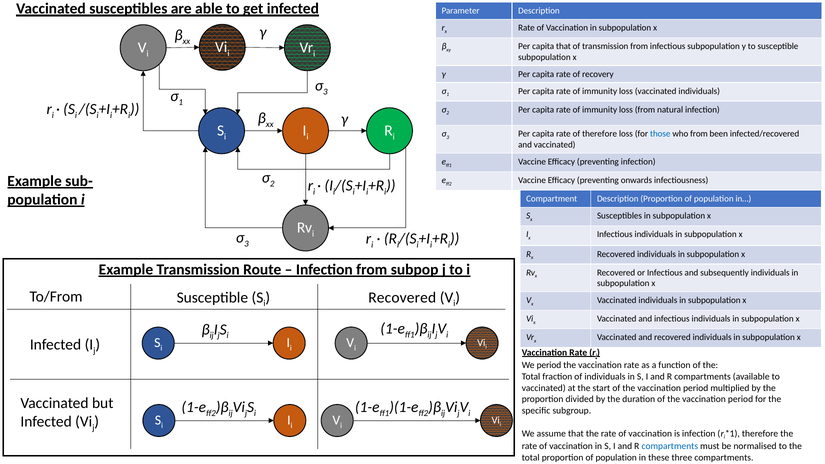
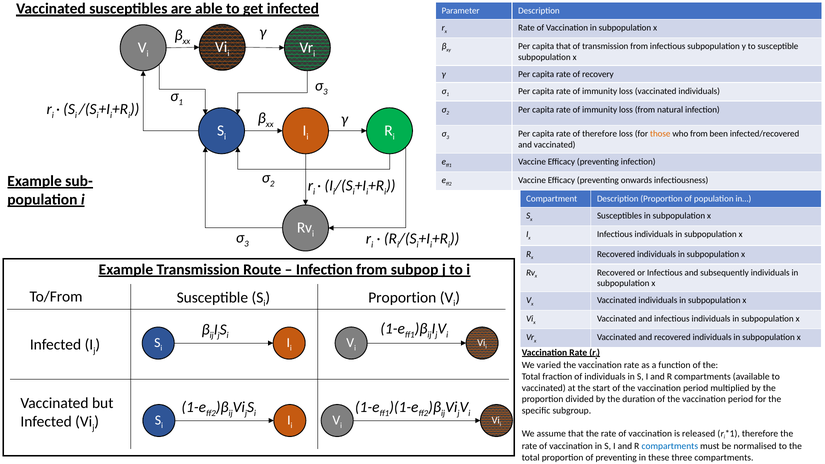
those colour: blue -> orange
Recovered at (402, 297): Recovered -> Proportion
We period: period -> varied
is infection: infection -> released
total proportion of population: population -> preventing
